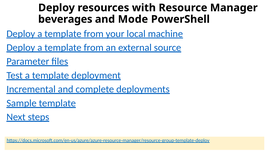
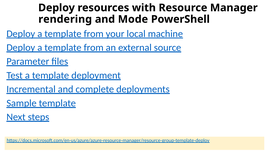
beverages: beverages -> rendering
